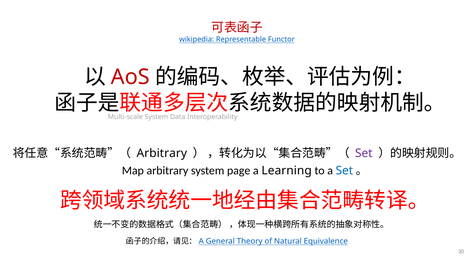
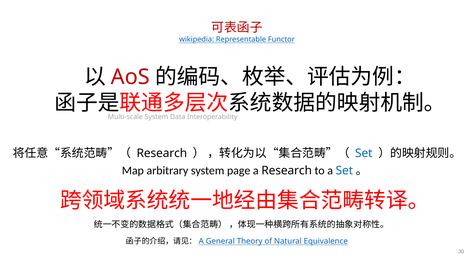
Arbitrary at (162, 154): Arbitrary -> Research
Set at (364, 154) colour: purple -> blue
a Learning: Learning -> Research
